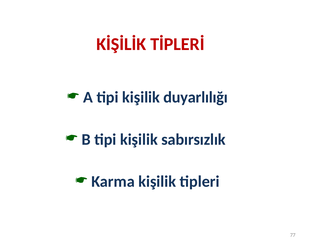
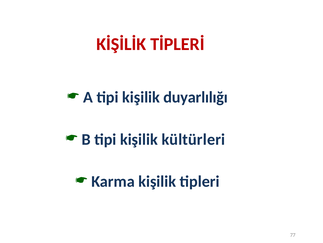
sabırsızlık: sabırsızlık -> kültürleri
